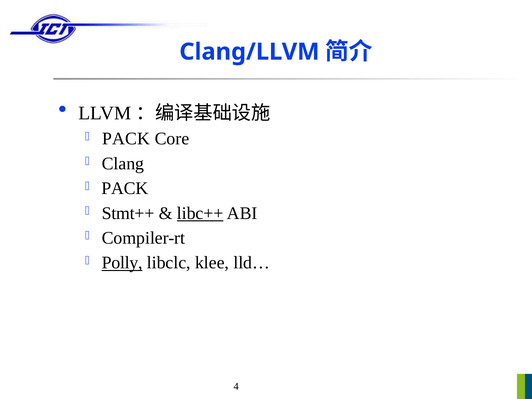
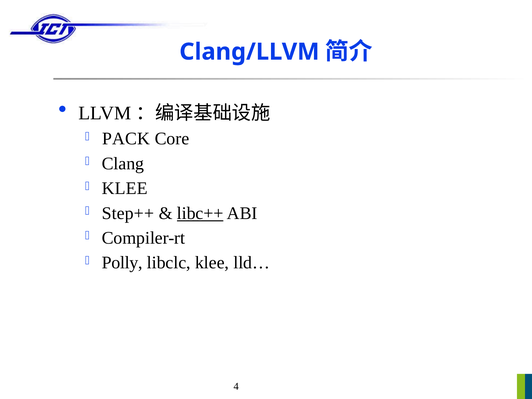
PACK at (125, 188): PACK -> KLEE
Stmt++: Stmt++ -> Step++
Polly underline: present -> none
